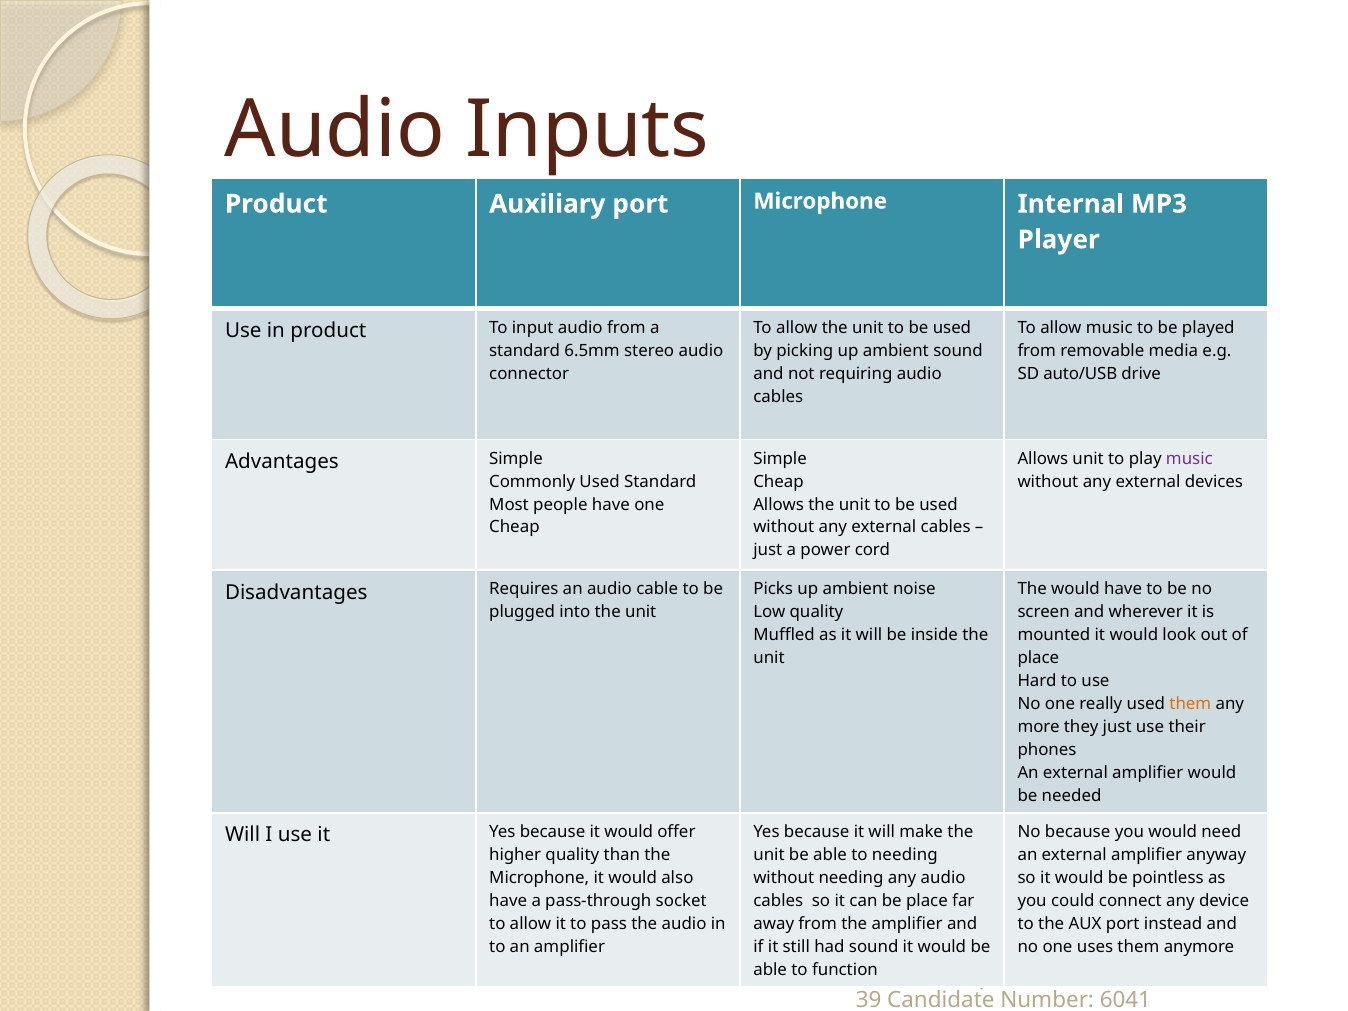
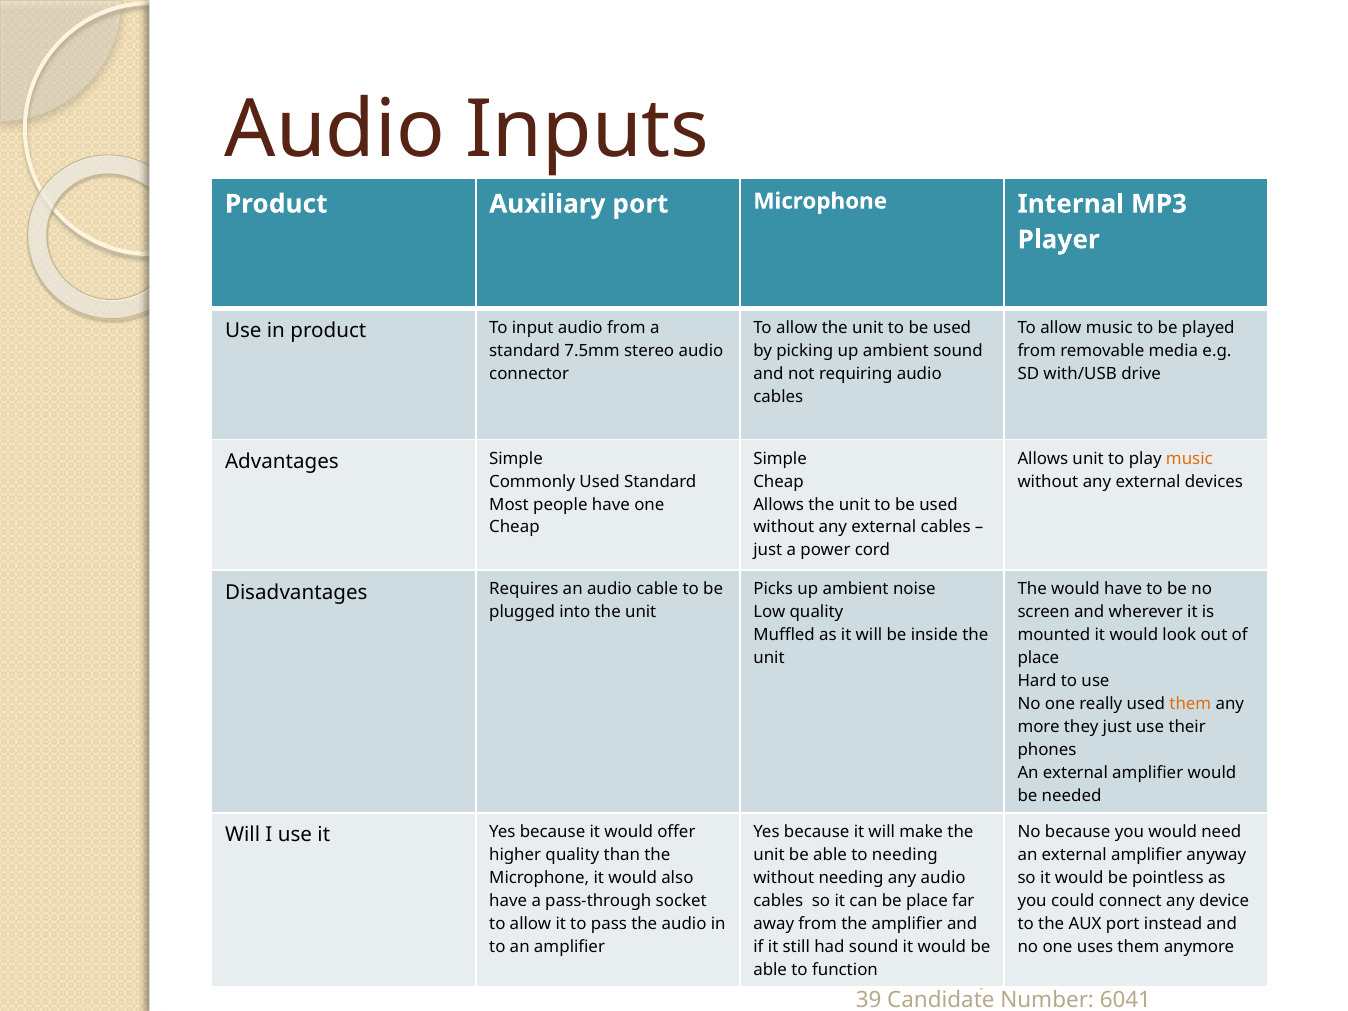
6.5mm: 6.5mm -> 7.5mm
auto/USB: auto/USB -> with/USB
music at (1189, 459) colour: purple -> orange
